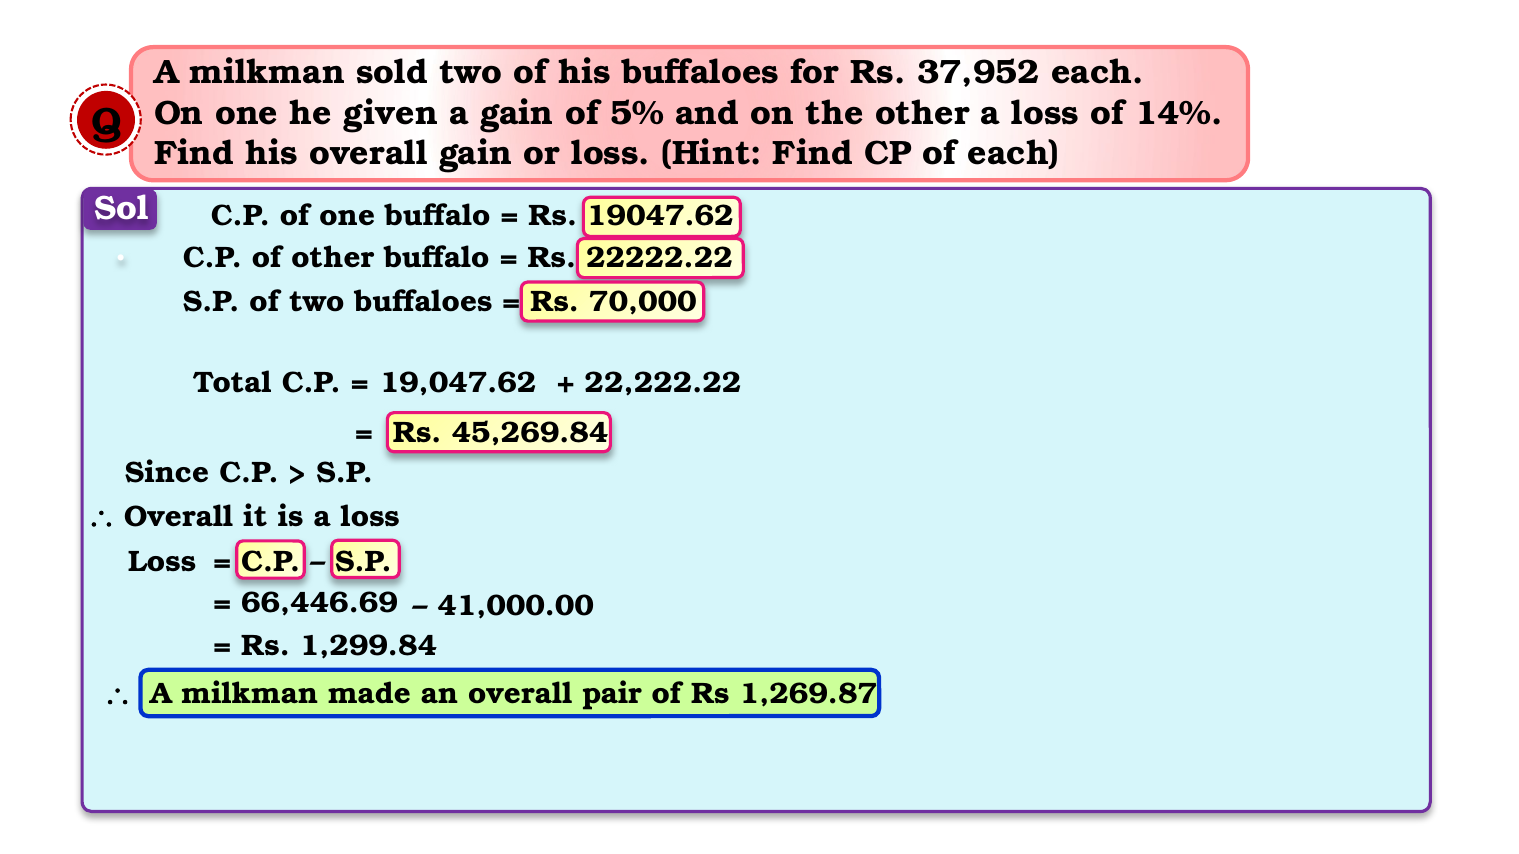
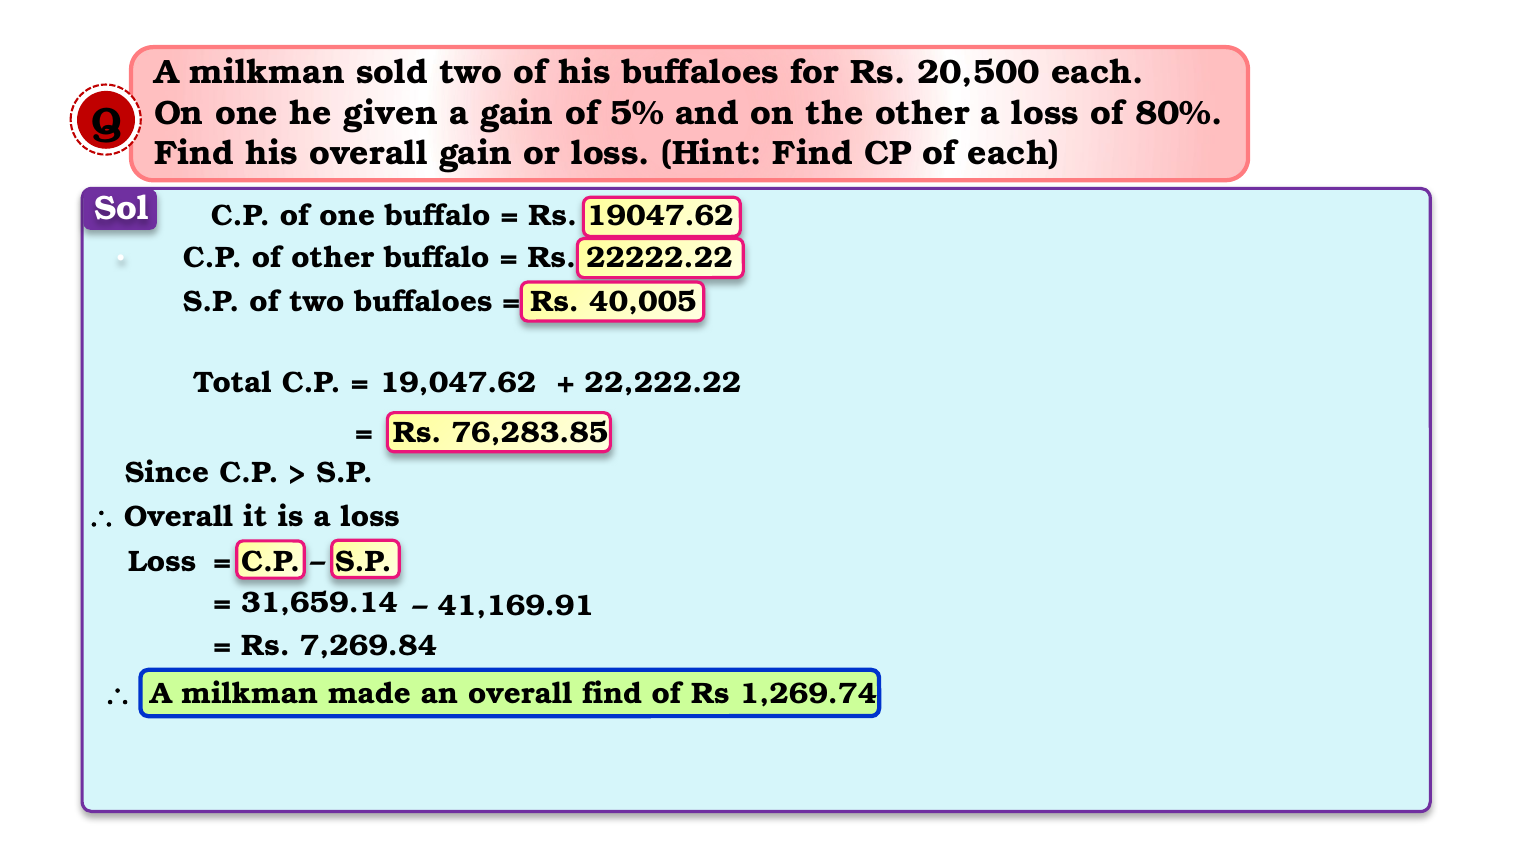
37,952: 37,952 -> 20,500
14%: 14% -> 80%
70,000: 70,000 -> 40,005
45,269.84: 45,269.84 -> 76,283.85
66,446.69: 66,446.69 -> 31,659.14
41,000.00: 41,000.00 -> 41,169.91
1,299.84: 1,299.84 -> 7,269.84
overall pair: pair -> find
1,269.87: 1,269.87 -> 1,269.74
